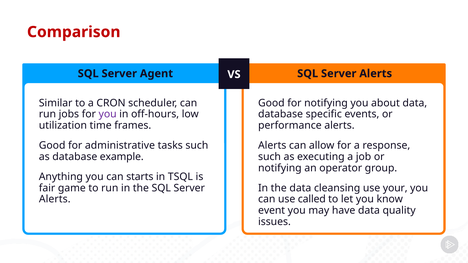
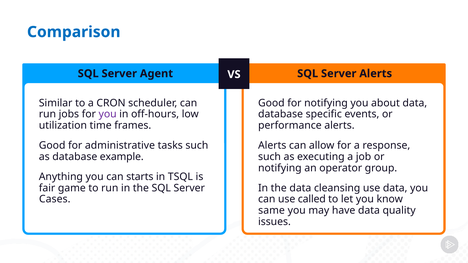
Comparison colour: red -> blue
your at (395, 188): your -> data
Alerts at (55, 199): Alerts -> Cases
event: event -> same
